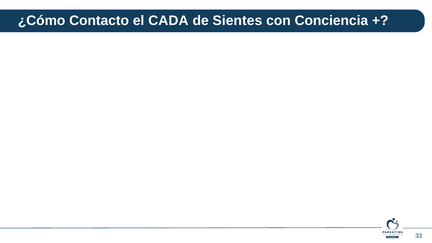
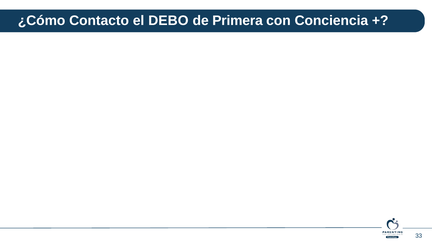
CADA: CADA -> DEBO
Sientes: Sientes -> Primera
